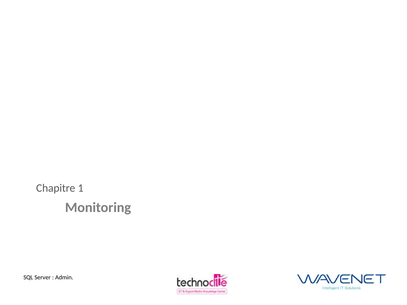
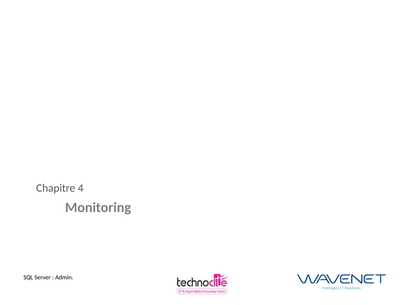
1: 1 -> 4
